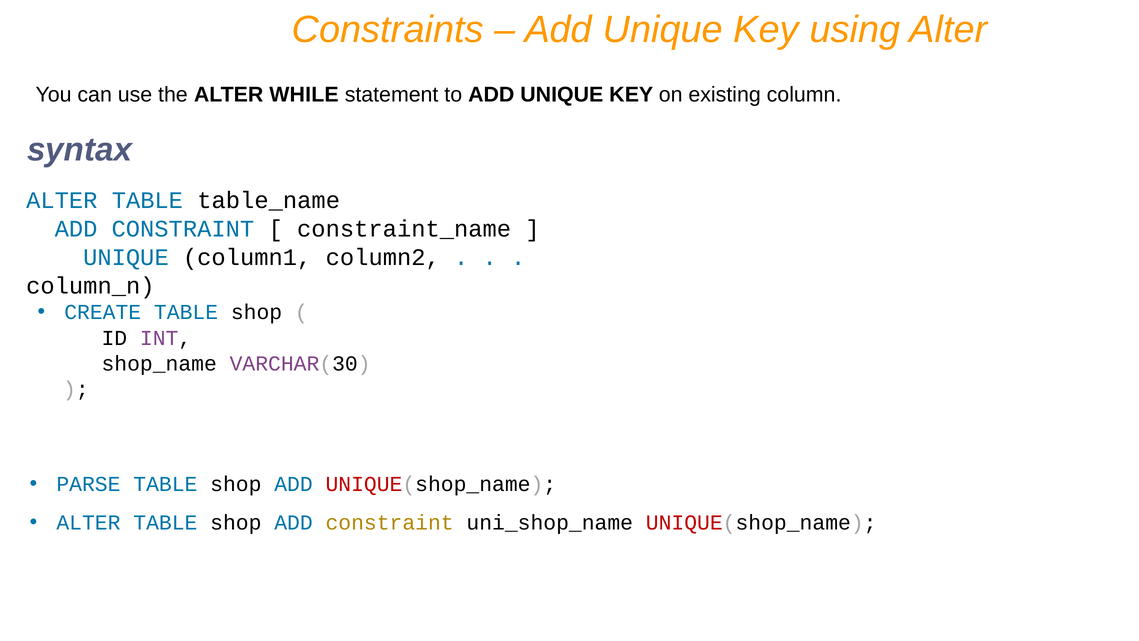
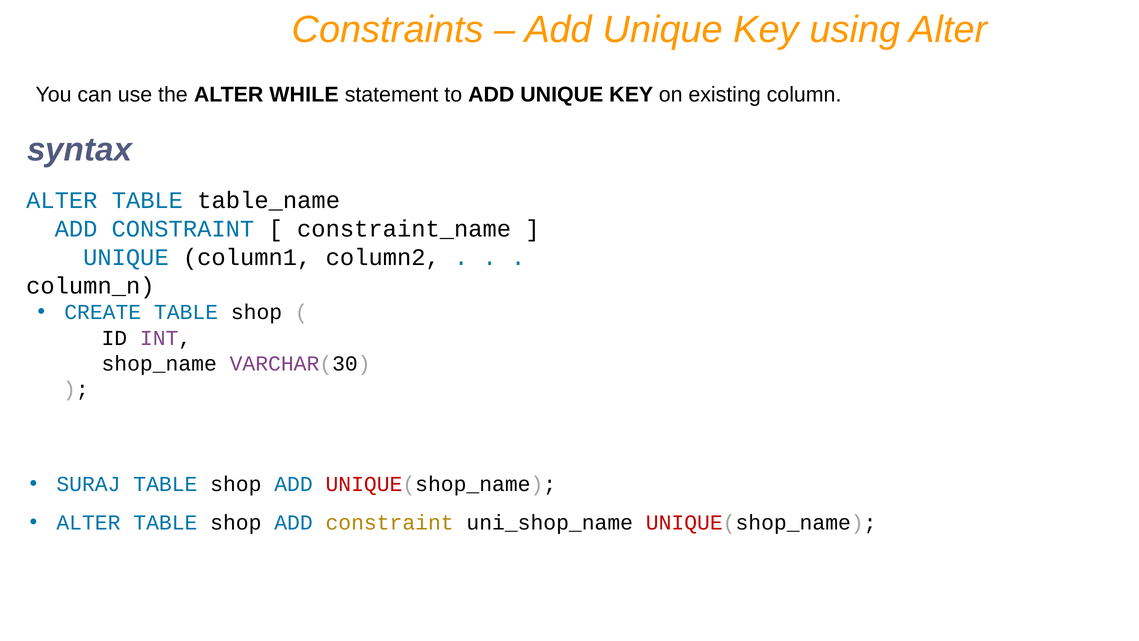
PARSE: PARSE -> SURAJ
